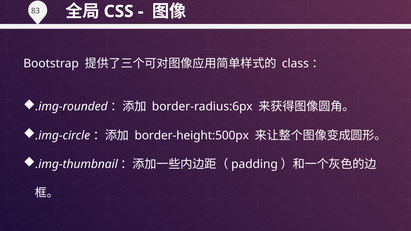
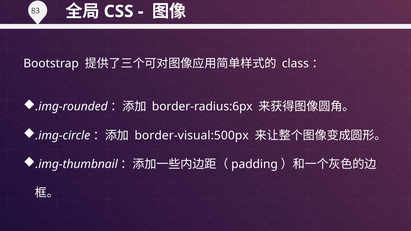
border-height:500px: border-height:500px -> border-visual:500px
